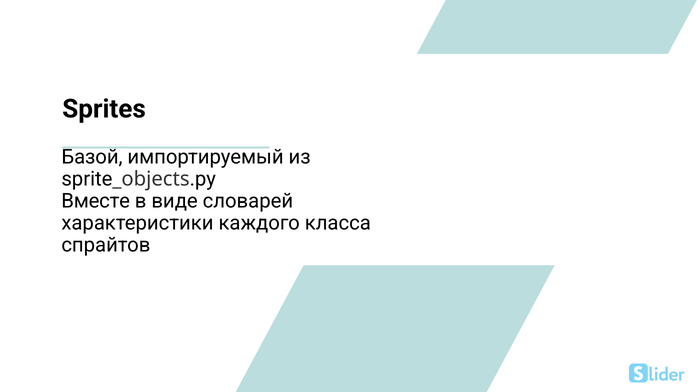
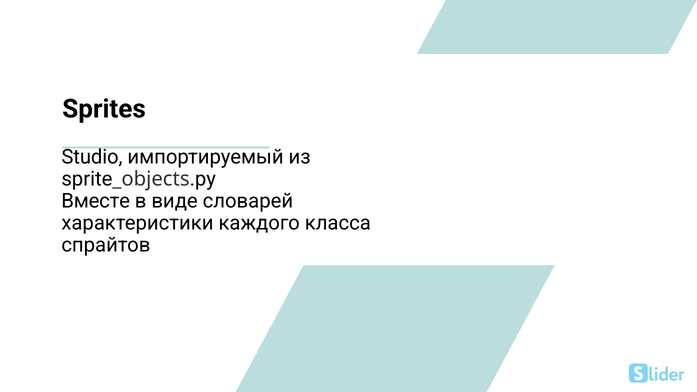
Базой: Базой -> Studio
